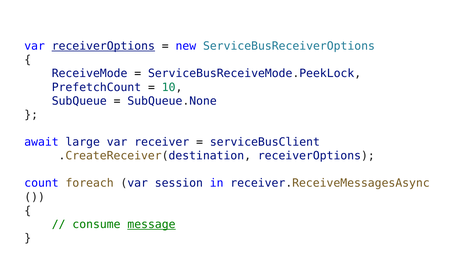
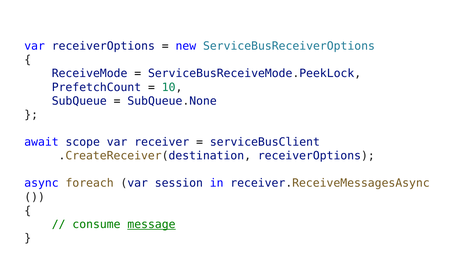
receiverOptions at (103, 46) underline: present -> none
large: large -> scope
count: count -> async
